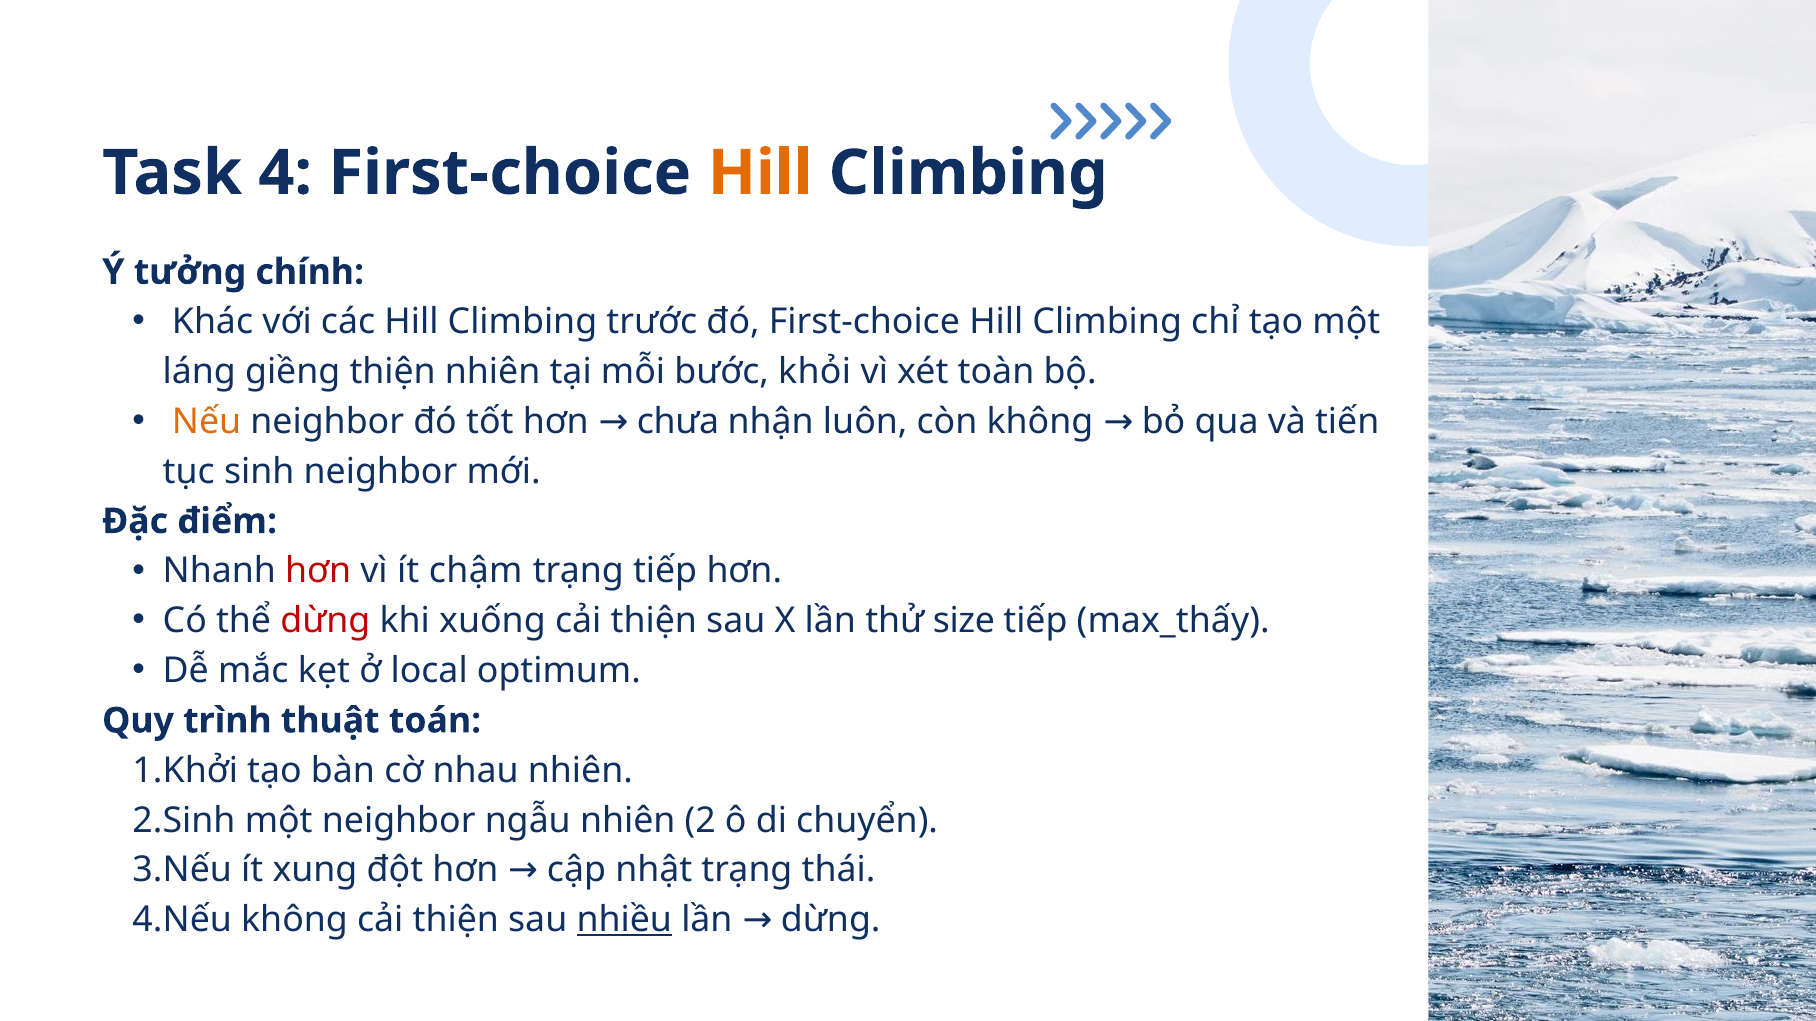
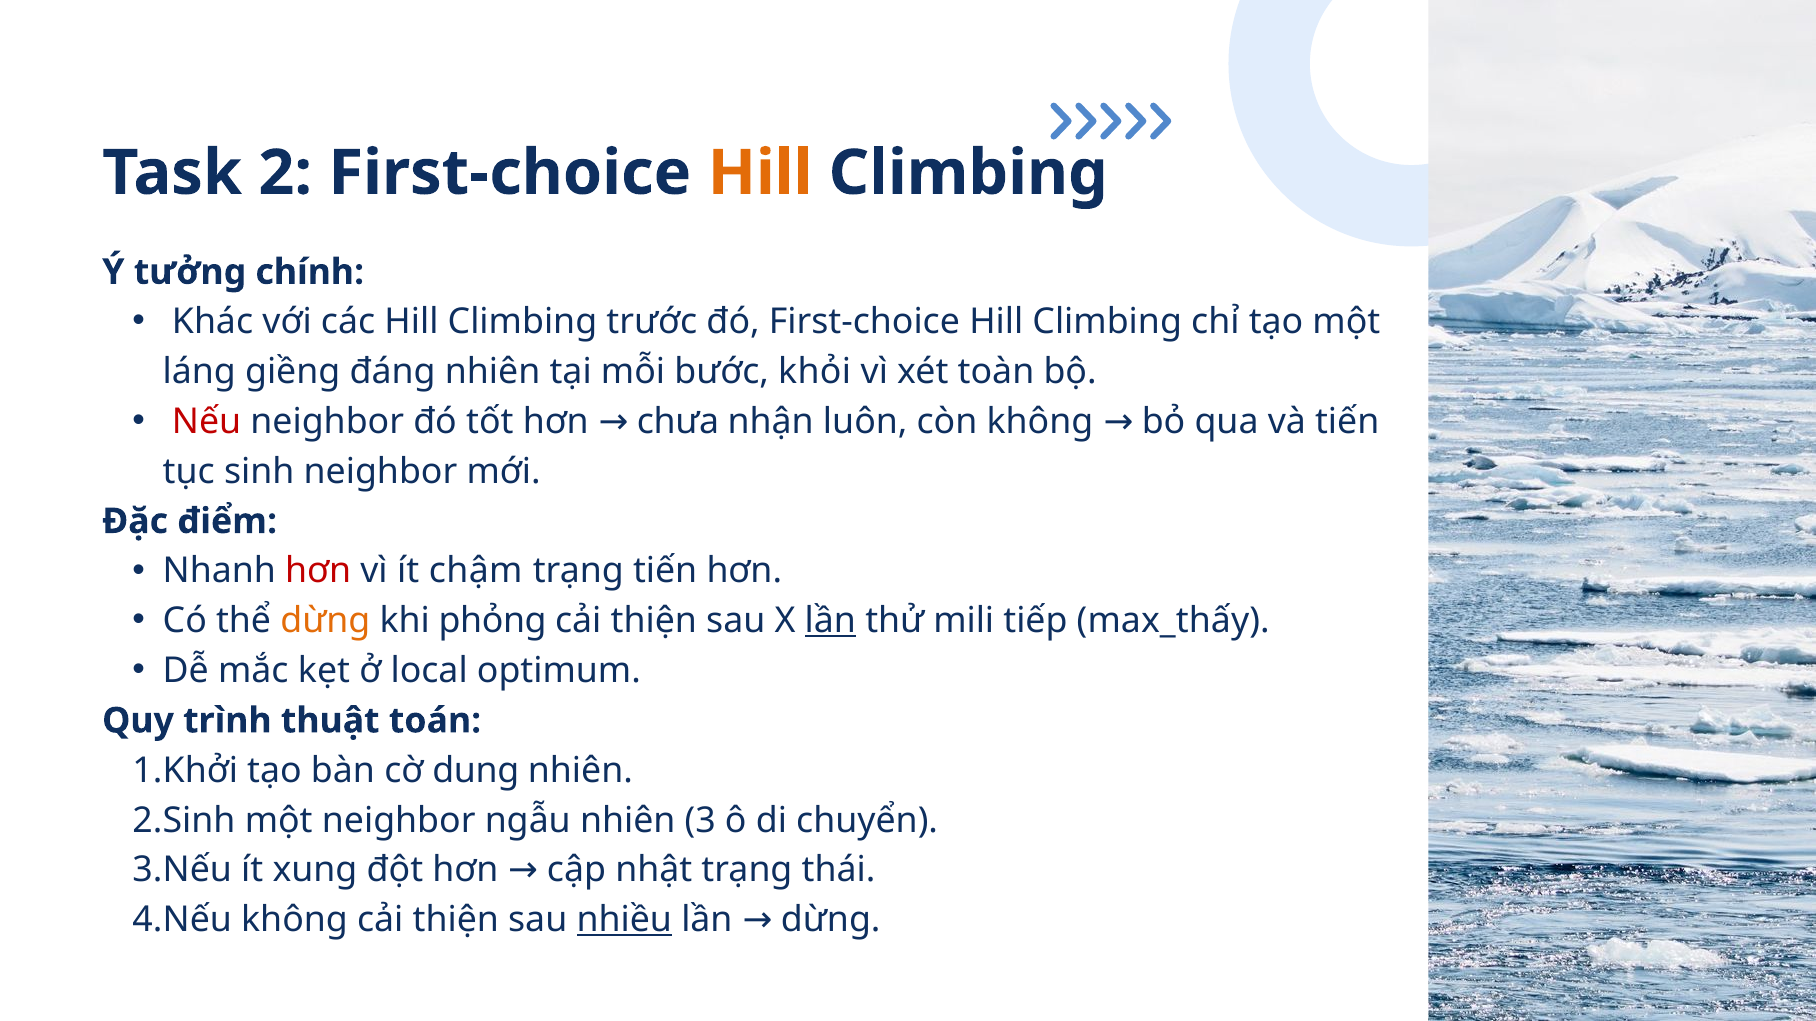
4: 4 -> 2
giềng thiện: thiện -> đáng
Nếu colour: orange -> red
trạng tiếp: tiếp -> tiến
dừng at (325, 621) colour: red -> orange
xuống: xuống -> phỏng
lần at (830, 621) underline: none -> present
size: size -> mili
nhau: nhau -> dung
2: 2 -> 3
